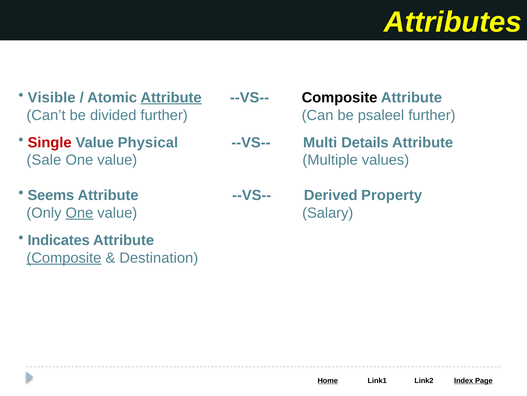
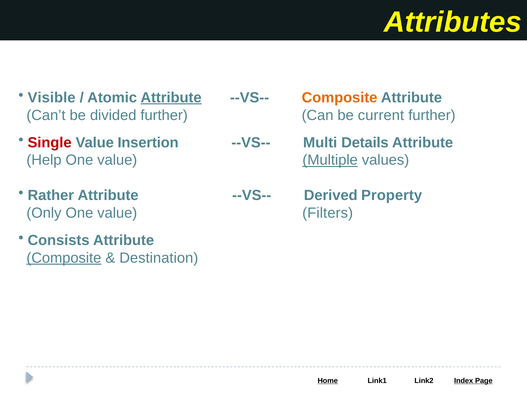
Composite at (340, 97) colour: black -> orange
psaleel: psaleel -> current
Physical: Physical -> Insertion
Sale: Sale -> Help
Multiple underline: none -> present
Seems: Seems -> Rather
One at (79, 213) underline: present -> none
Salary: Salary -> Filters
Indicates: Indicates -> Consists
